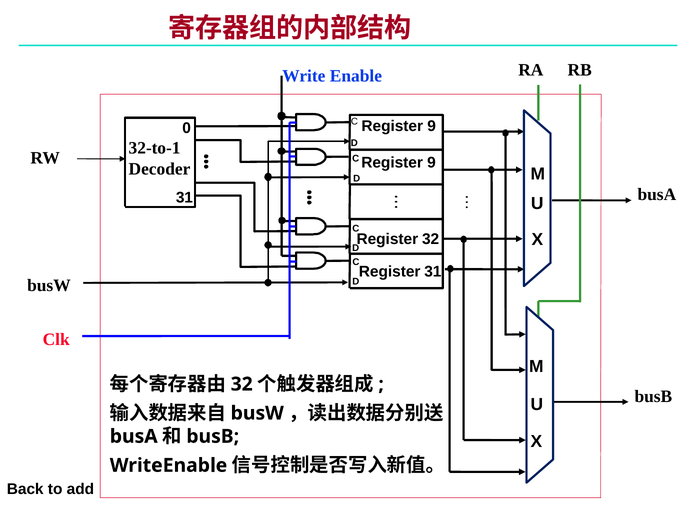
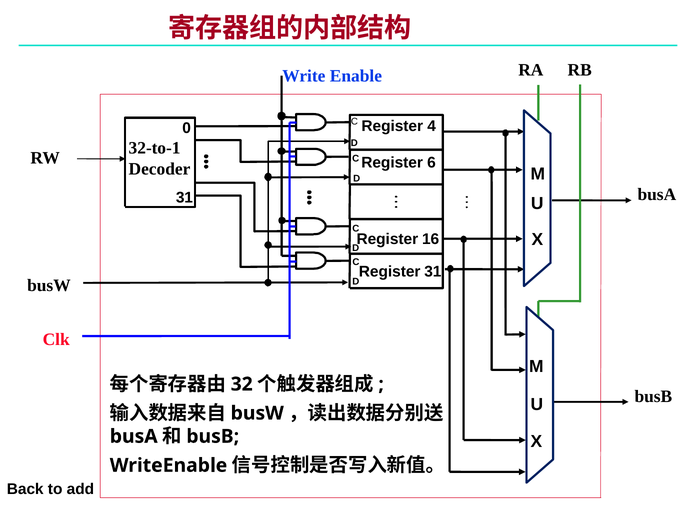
9 at (432, 126): 9 -> 4
9 at (432, 163): 9 -> 6
Register 32: 32 -> 16
